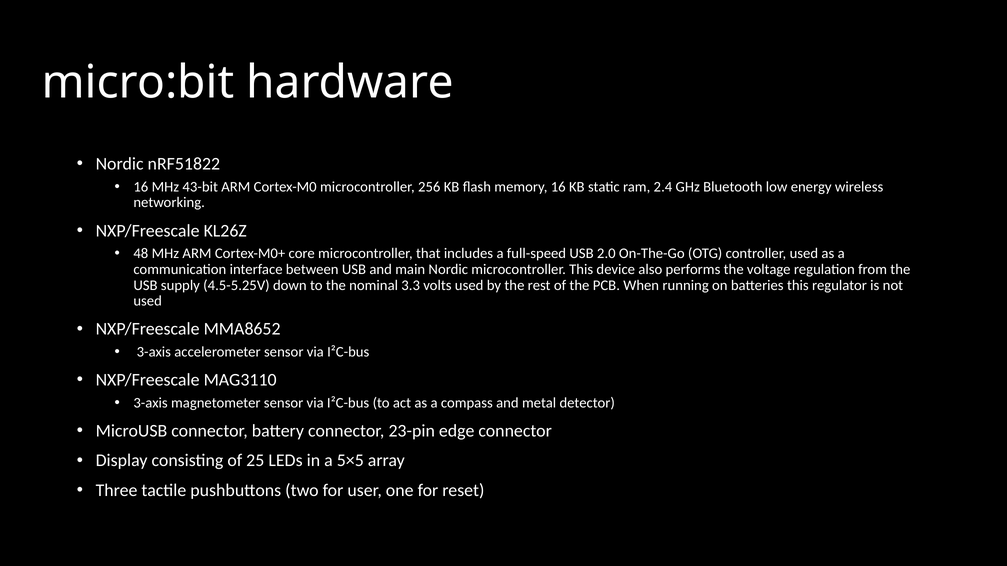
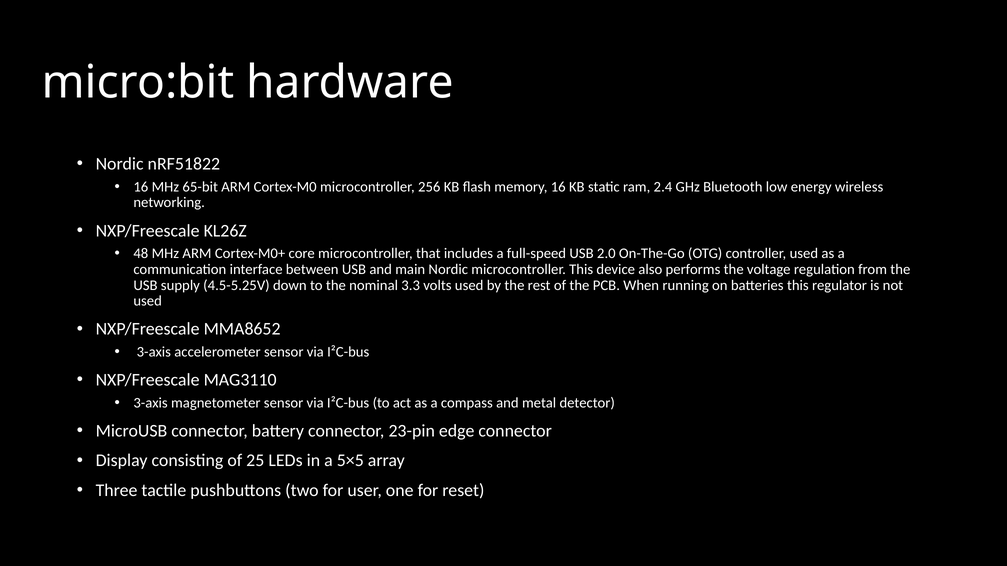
43-bit: 43-bit -> 65-bit
